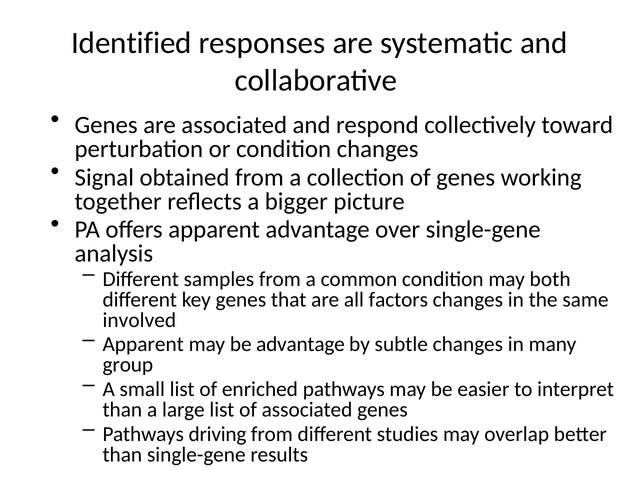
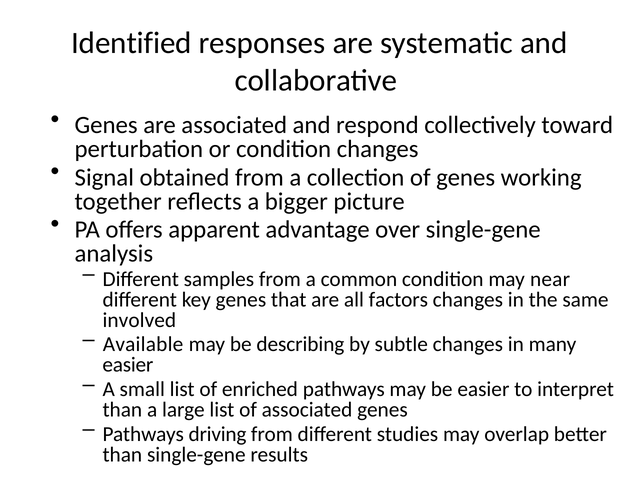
both: both -> near
Apparent at (143, 345): Apparent -> Available
be advantage: advantage -> describing
group at (128, 365): group -> easier
